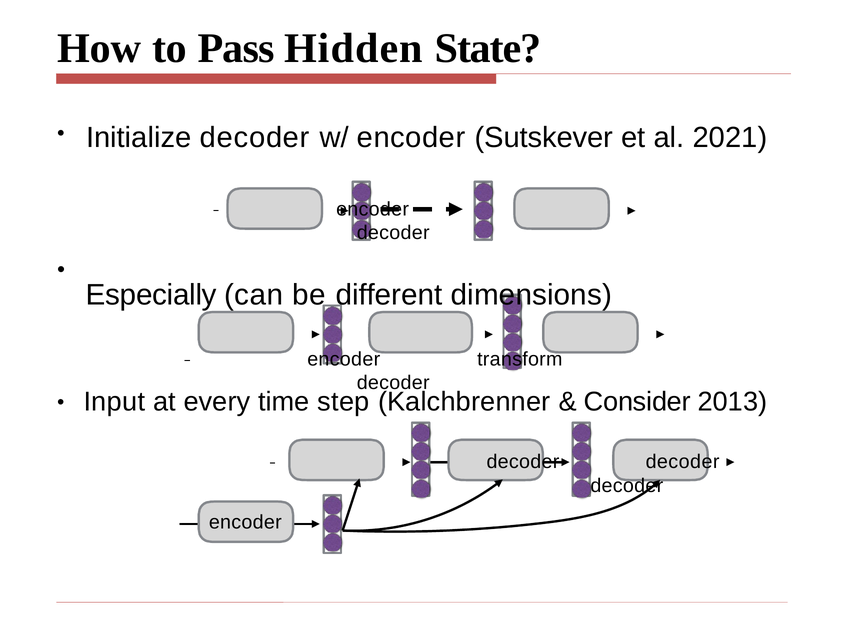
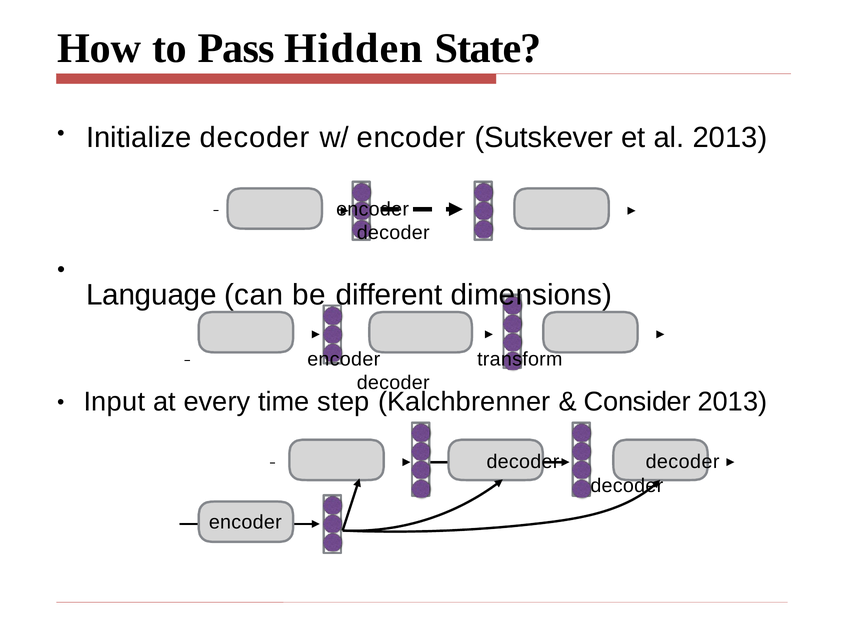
al 2021: 2021 -> 2013
Especially: Especially -> Language
